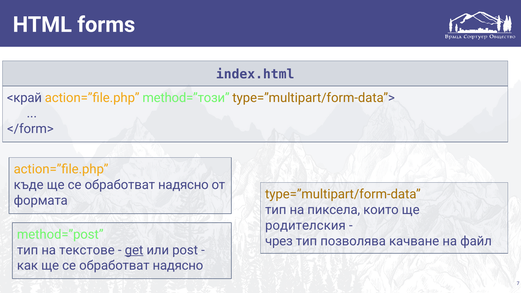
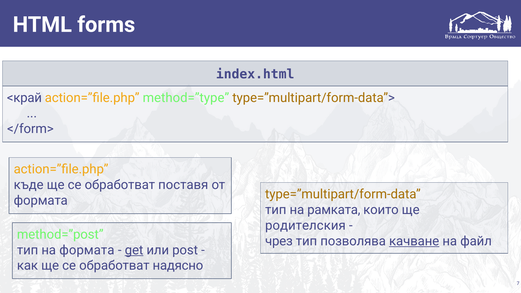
method=”този: method=”този -> method=”type
надясно at (183, 185): надясно -> поставя
пиксела: пиксела -> рамката
качване underline: none -> present
на текстове: текстове -> формата
